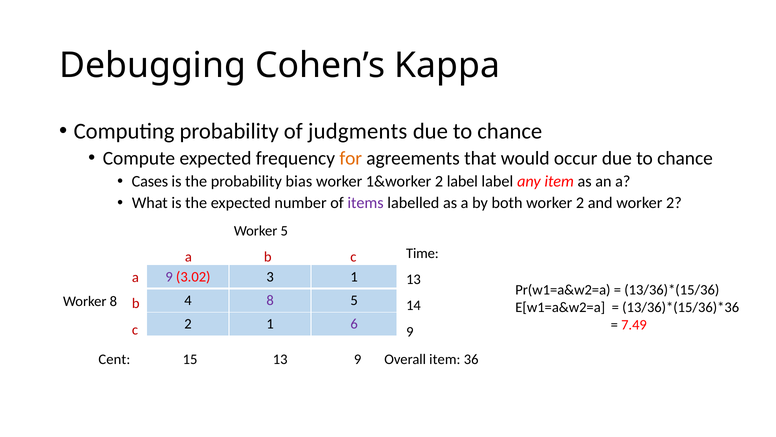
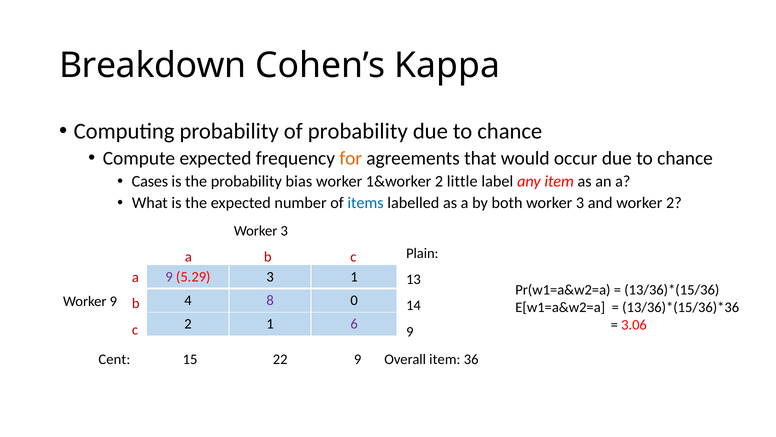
Debugging: Debugging -> Breakdown
of judgments: judgments -> probability
2 label: label -> little
items colour: purple -> blue
both worker 2: 2 -> 3
5 at (284, 231): 5 -> 3
Time: Time -> Plain
3.02: 3.02 -> 5.29
8 5: 5 -> 0
Worker 8: 8 -> 9
7.49: 7.49 -> 3.06
15 13: 13 -> 22
